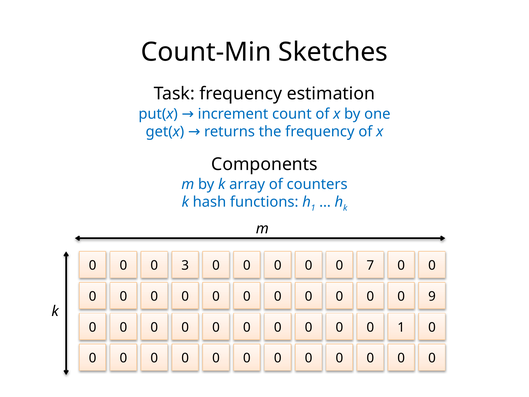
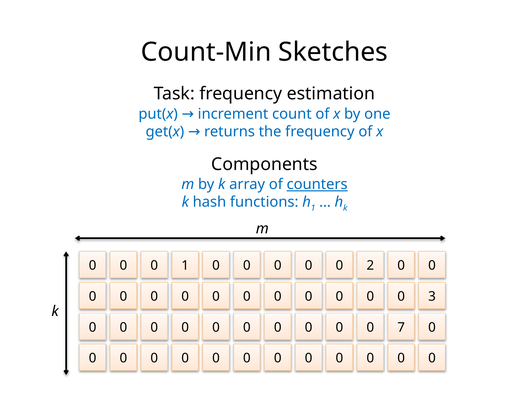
counters underline: none -> present
0 3: 3 -> 1
7: 7 -> 2
9: 9 -> 3
0 1: 1 -> 7
